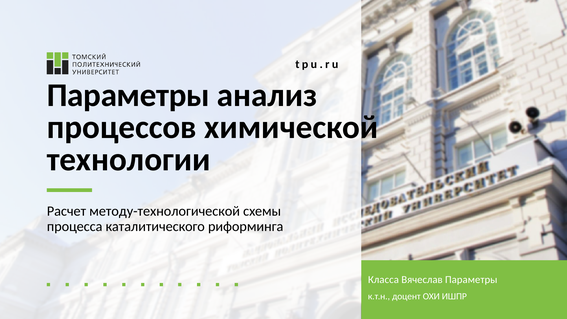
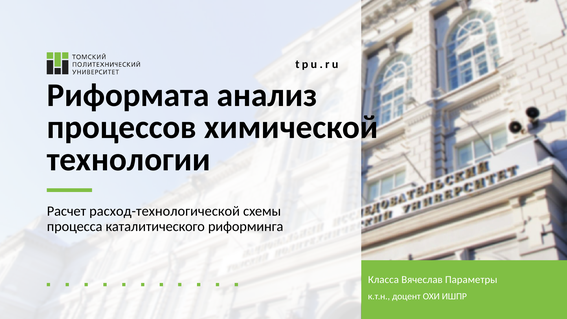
Параметры at (128, 95): Параметры -> Риформата
методу-технологической: методу-технологической -> расход-технологической
